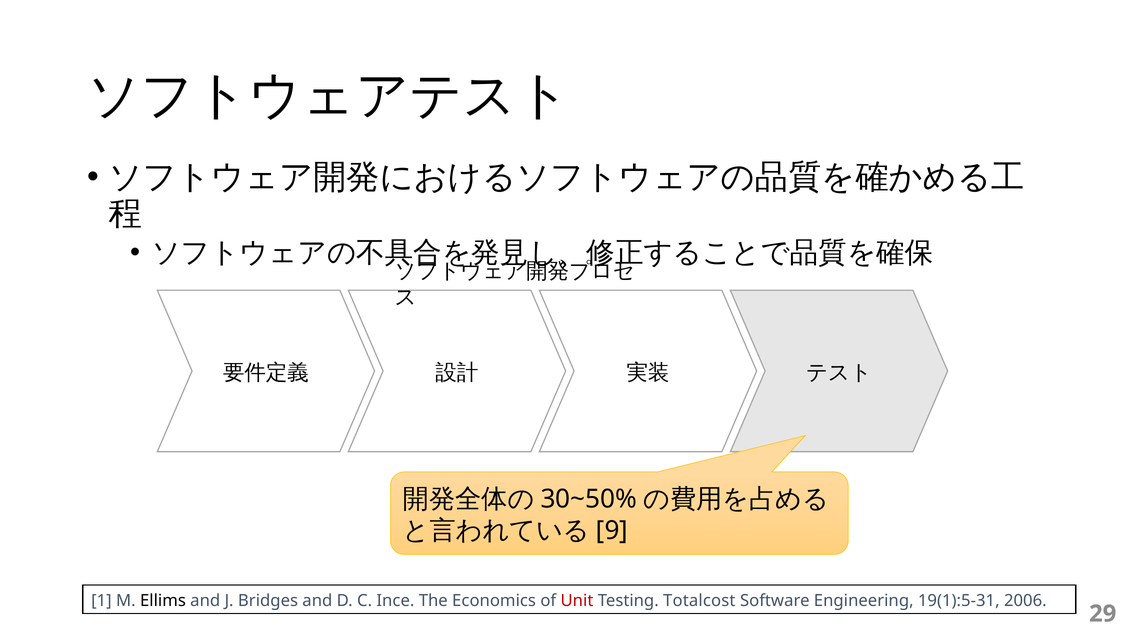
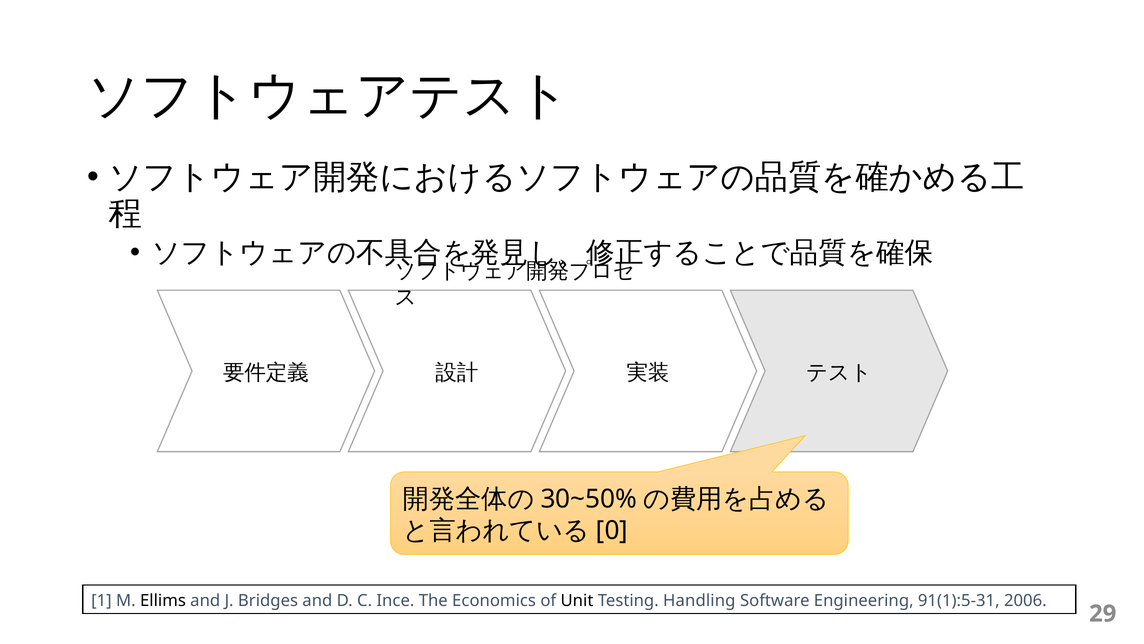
9: 9 -> 0
Unit colour: red -> black
Totalcost: Totalcost -> Handling
19(1):5-31: 19(1):5-31 -> 91(1):5-31
